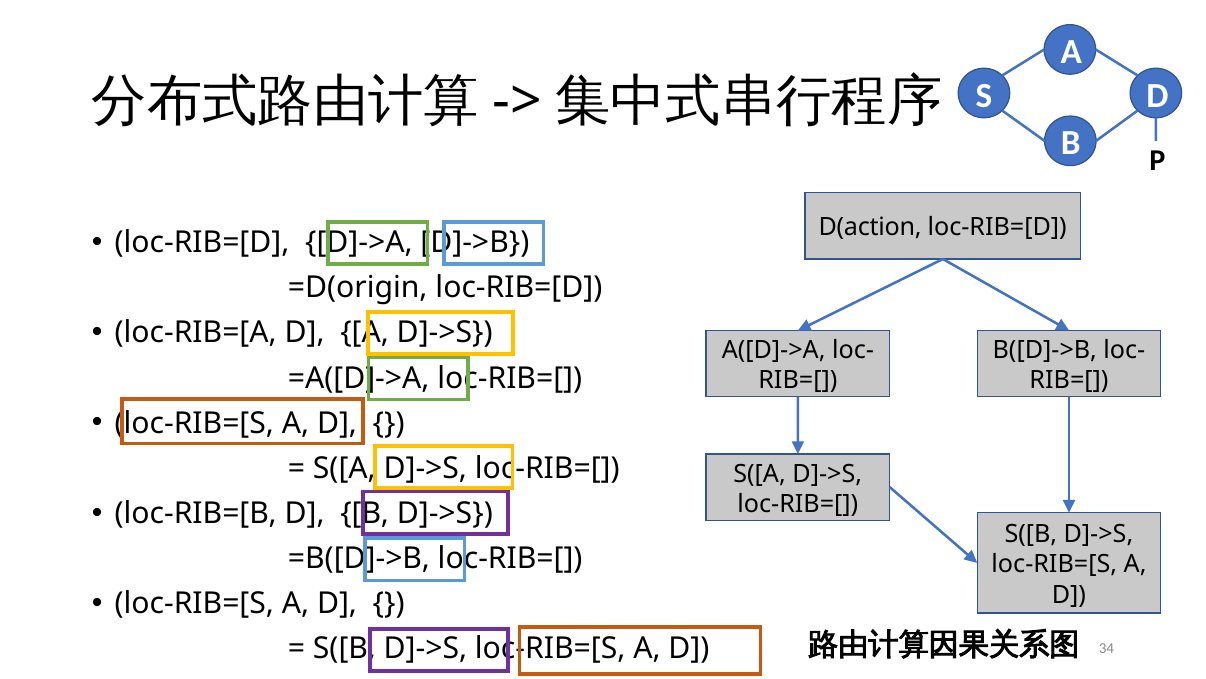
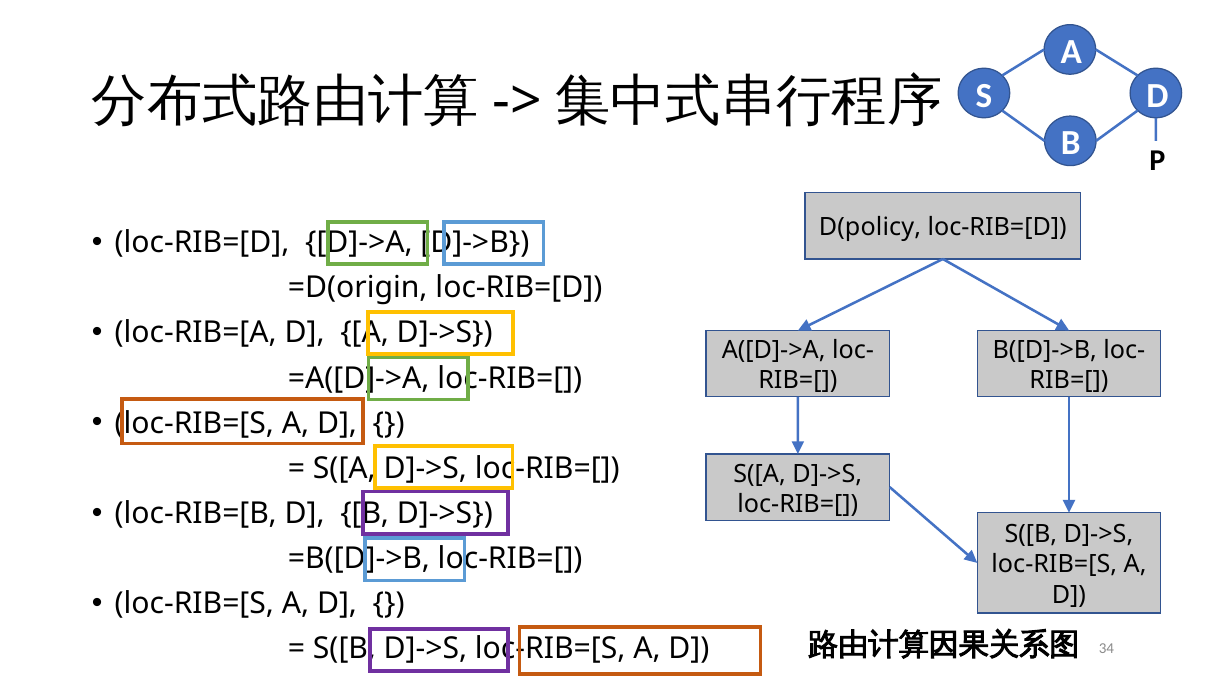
D(action: D(action -> D(policy
